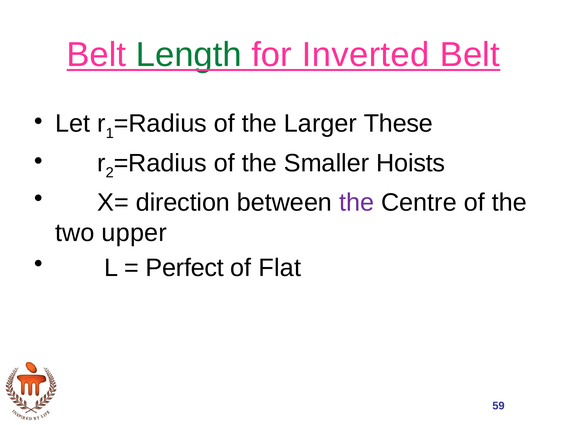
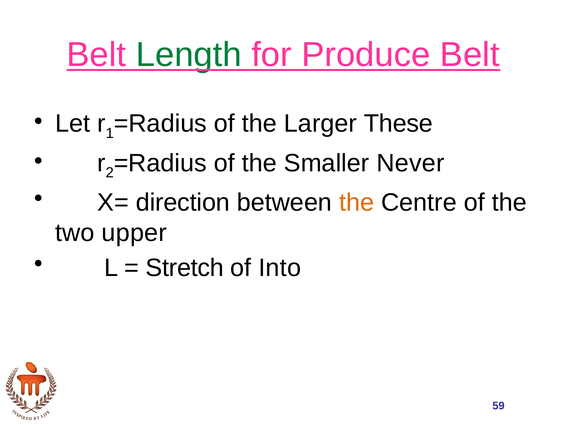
Inverted: Inverted -> Produce
Hoists: Hoists -> Never
the at (357, 203) colour: purple -> orange
Perfect: Perfect -> Stretch
Flat: Flat -> Into
